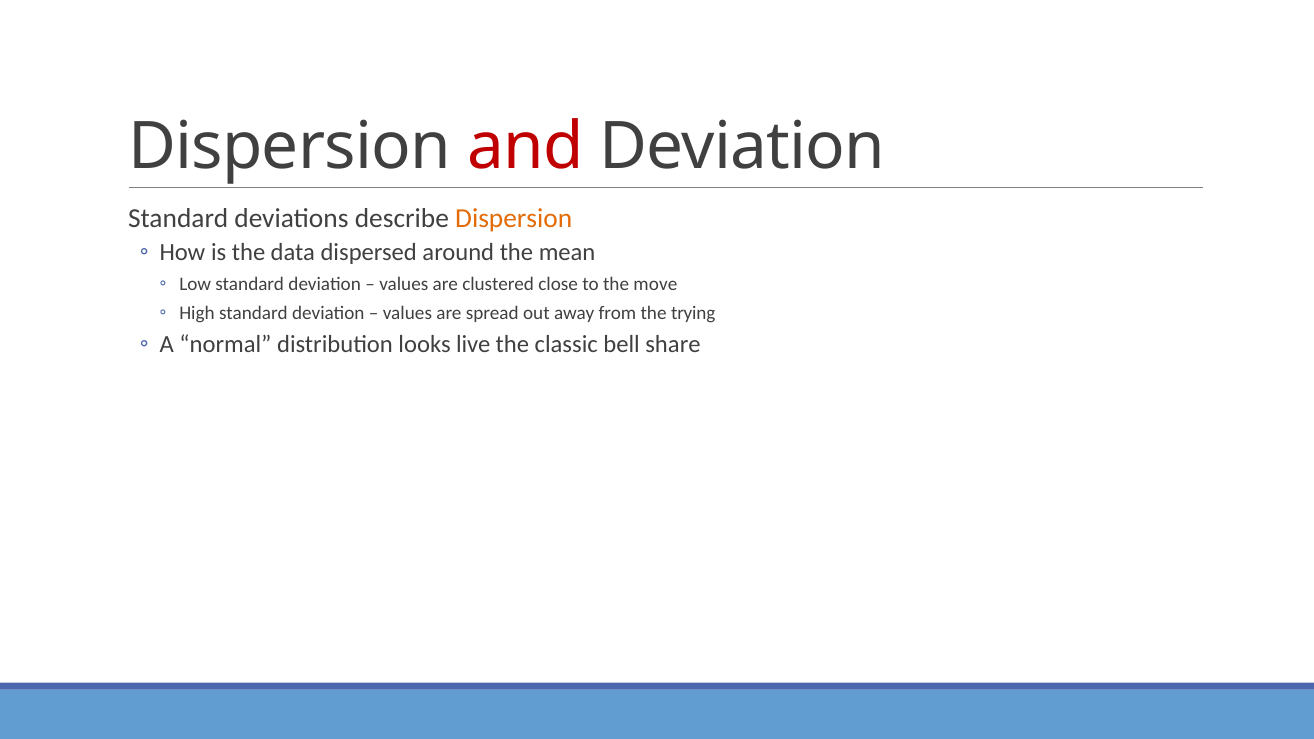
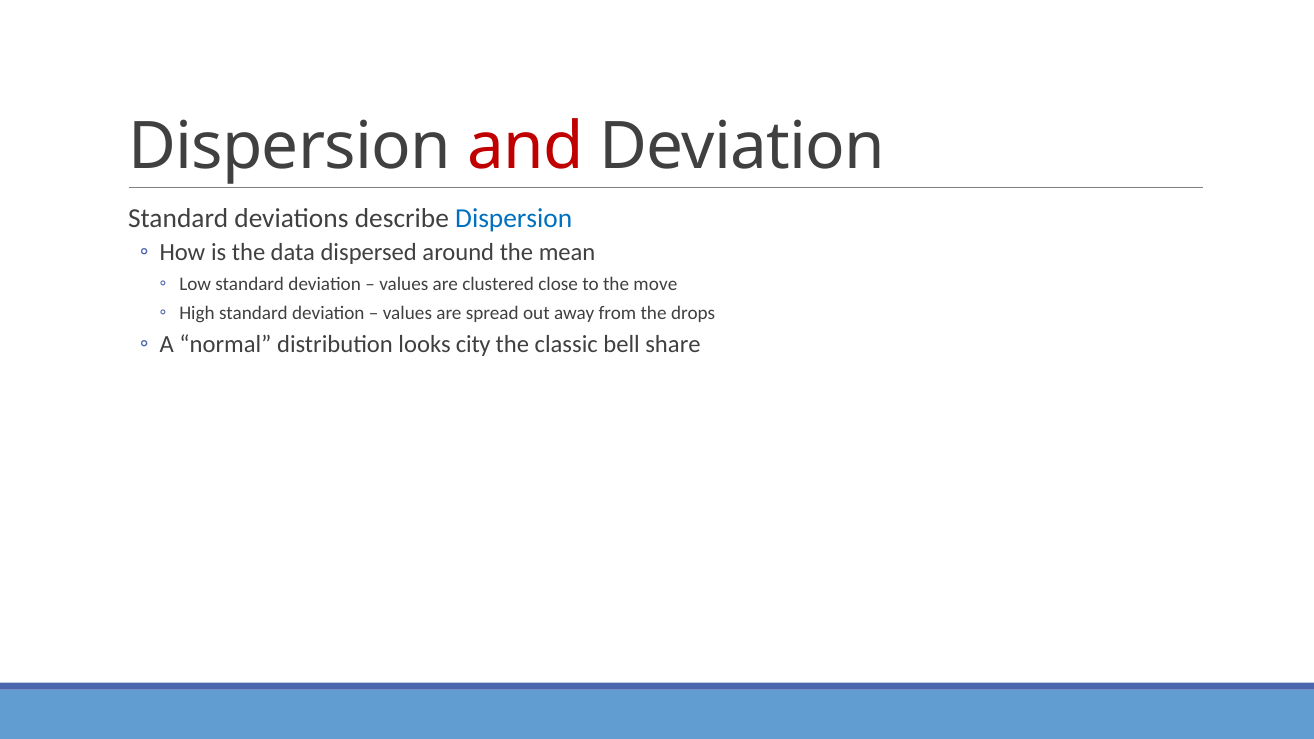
Dispersion at (514, 218) colour: orange -> blue
trying: trying -> drops
live: live -> city
